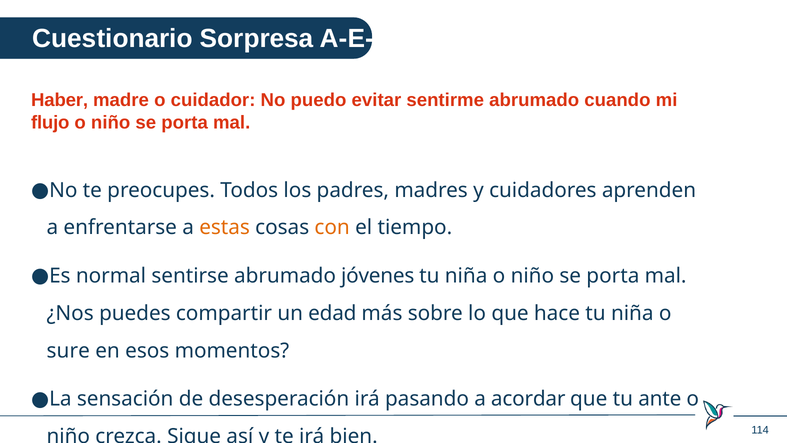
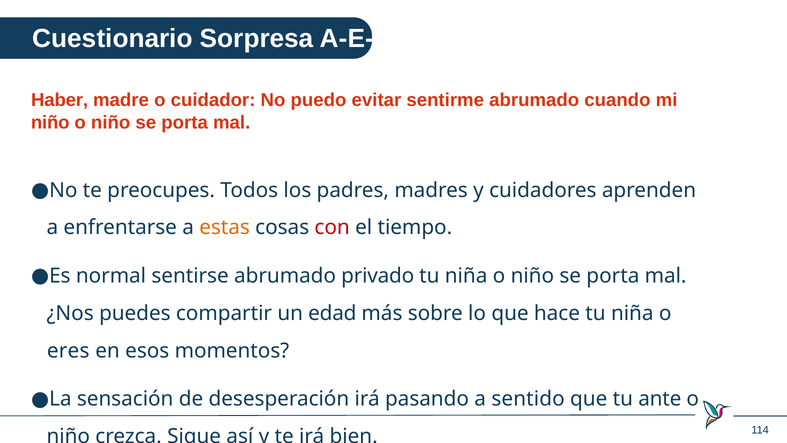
flujo at (50, 122): flujo -> niño
con colour: orange -> red
jóvenes: jóvenes -> privado
sure: sure -> eres
acordar: acordar -> sentido
